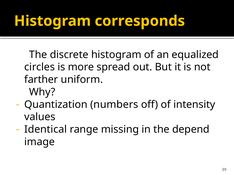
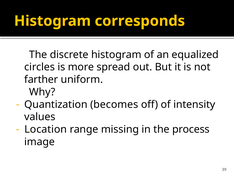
numbers: numbers -> becomes
Identical: Identical -> Location
depend: depend -> process
